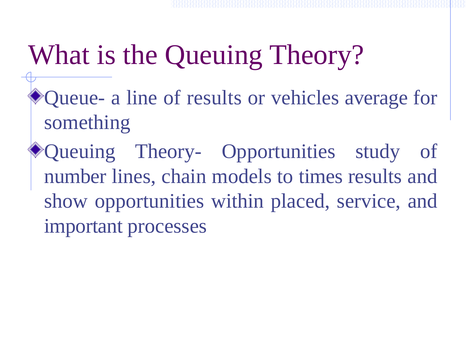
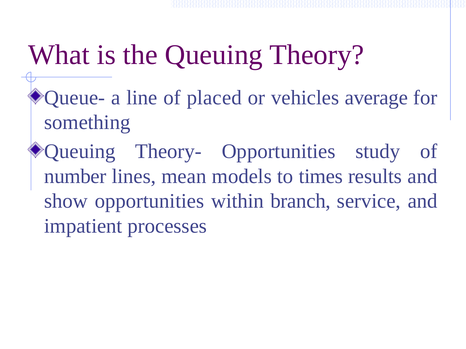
of results: results -> placed
chain: chain -> mean
placed: placed -> branch
important: important -> impatient
